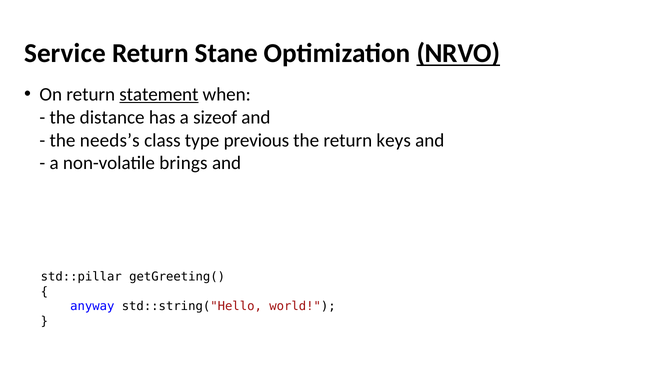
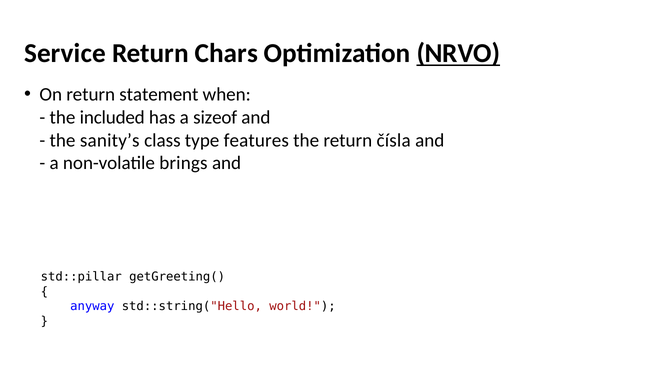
Stane: Stane -> Chars
statement underline: present -> none
distance: distance -> included
needs’s: needs’s -> sanity’s
previous: previous -> features
keys: keys -> čísla
